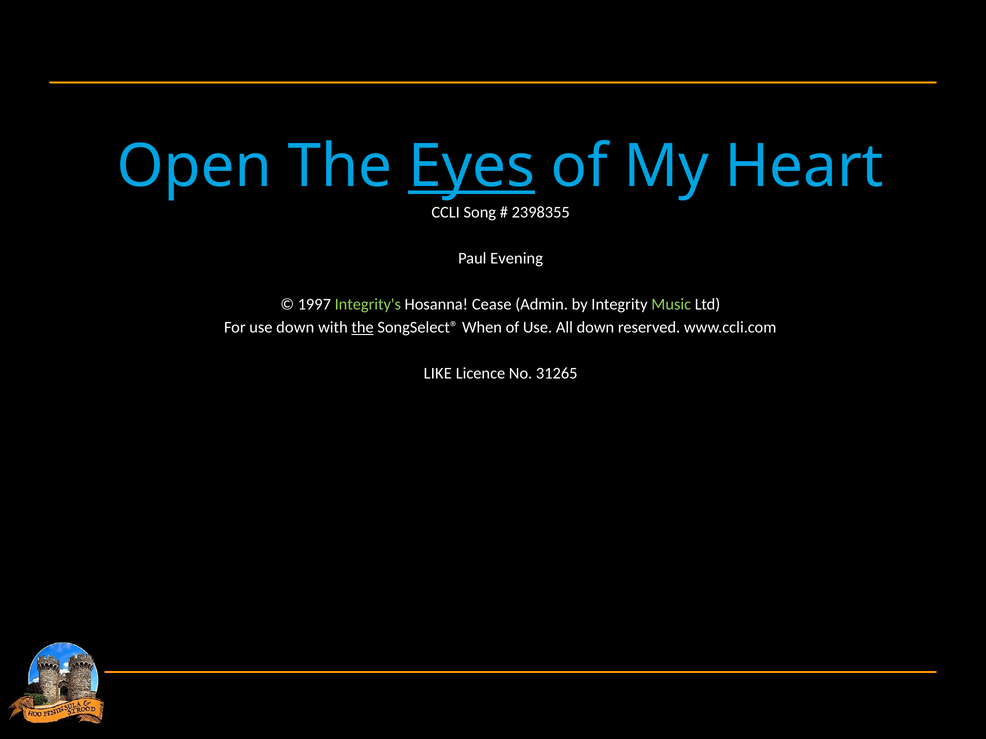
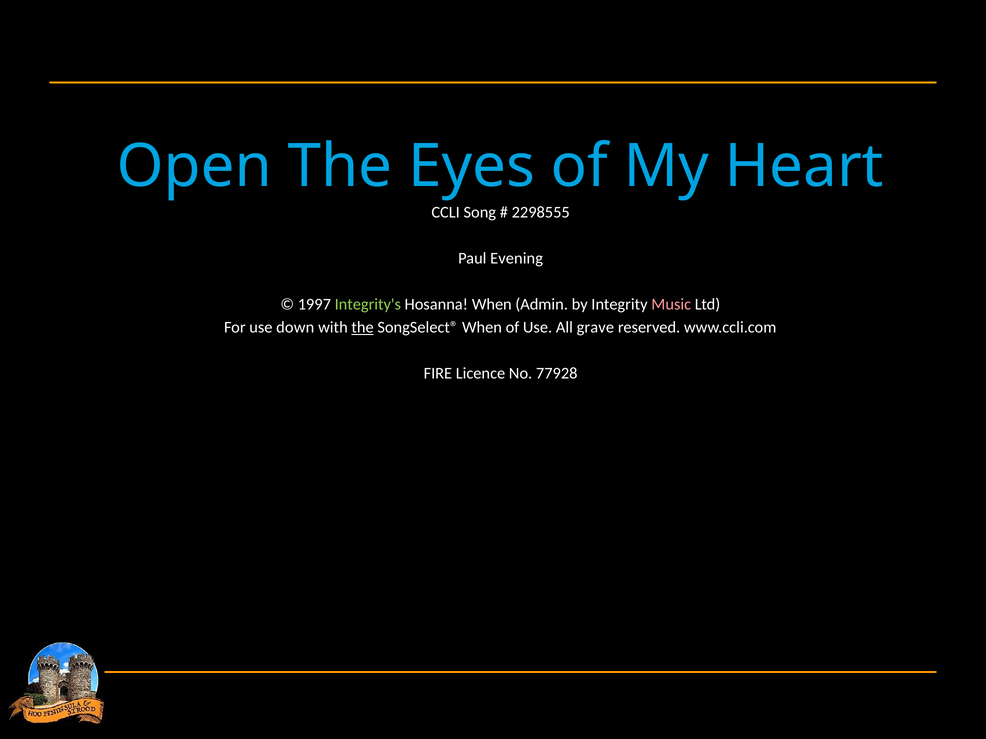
Eyes underline: present -> none
2398355: 2398355 -> 2298555
Hosanna Cease: Cease -> When
Music colour: light green -> pink
All down: down -> grave
LIKE: LIKE -> FIRE
31265: 31265 -> 77928
